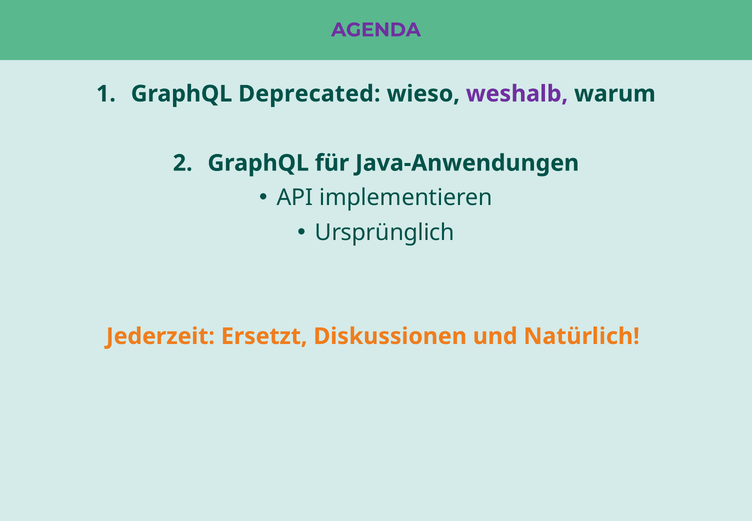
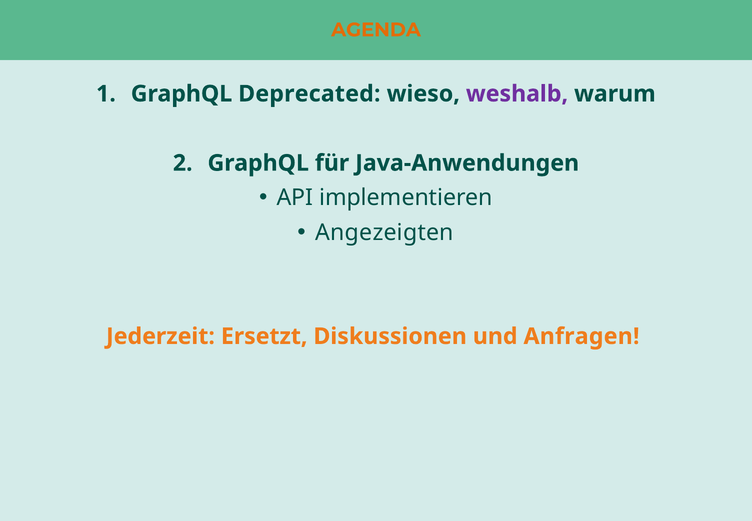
AGENDA colour: purple -> orange
Ursprünglich: Ursprünglich -> Angezeigten
Natürlich: Natürlich -> Anfragen
